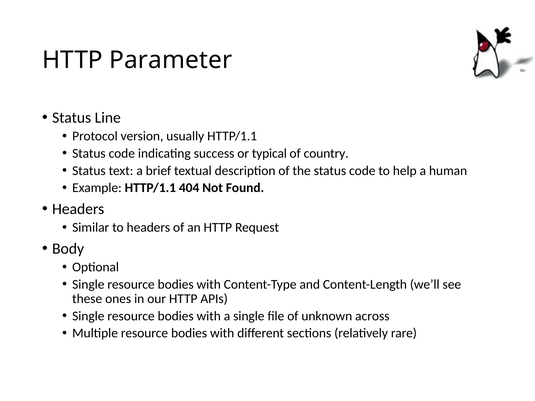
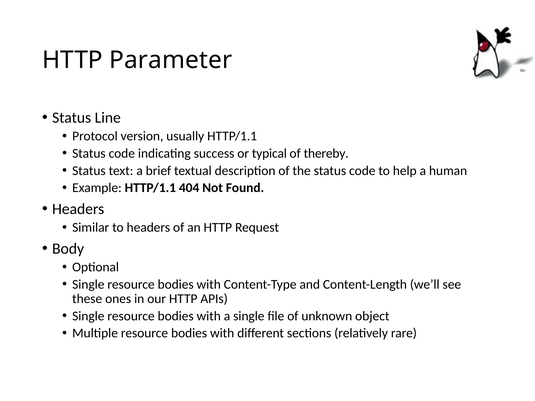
country: country -> thereby
across: across -> object
